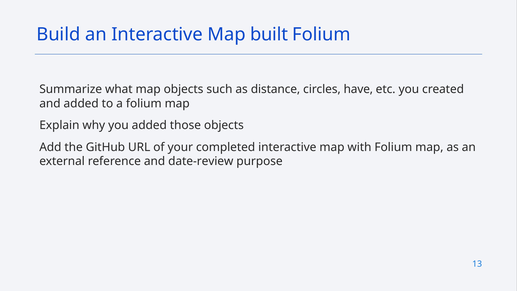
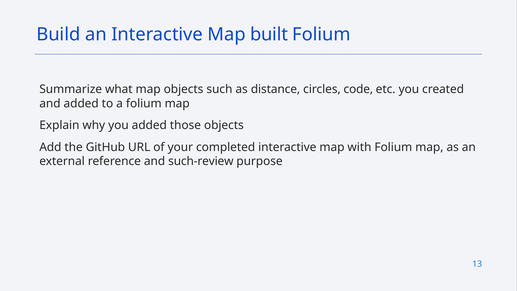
have: have -> code
date-review: date-review -> such-review
